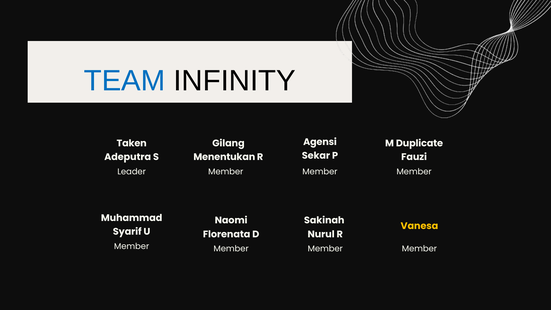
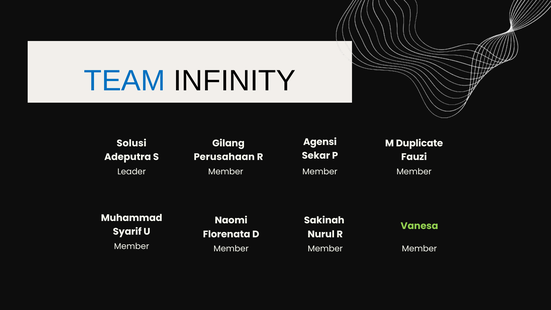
Taken: Taken -> Solusi
Menentukan: Menentukan -> Perusahaan
Vanesa colour: yellow -> light green
